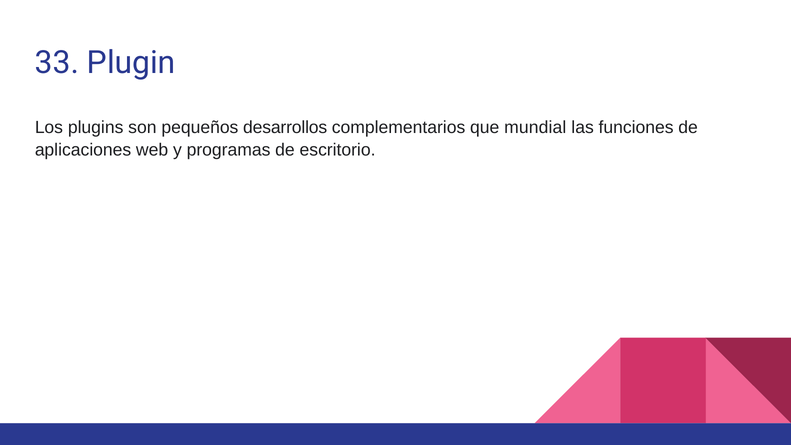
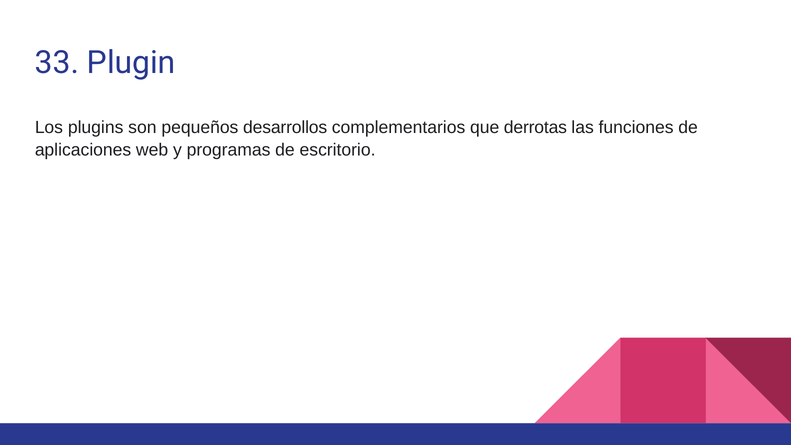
mundial: mundial -> derrotas
